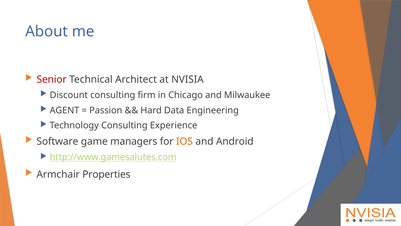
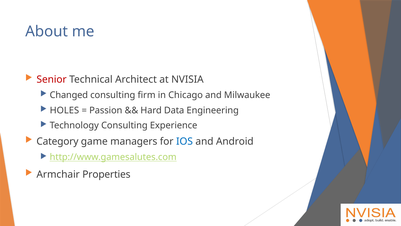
Discount: Discount -> Changed
AGENT: AGENT -> HOLES
Software: Software -> Category
IOS colour: orange -> blue
